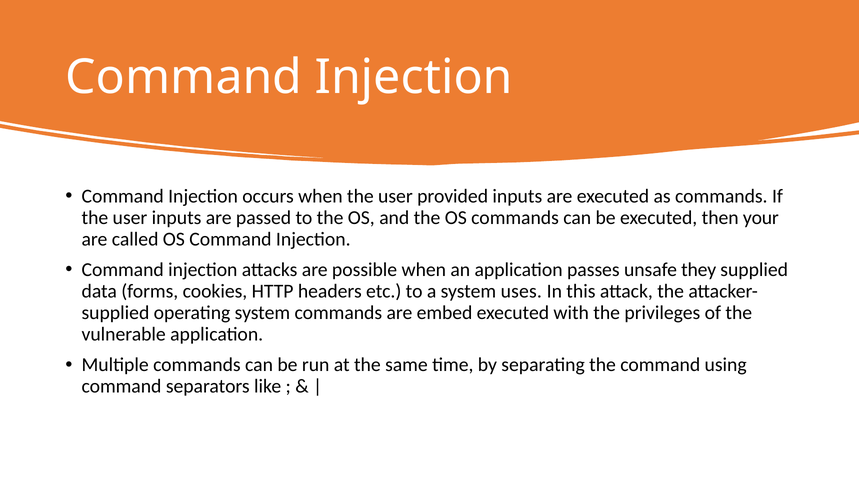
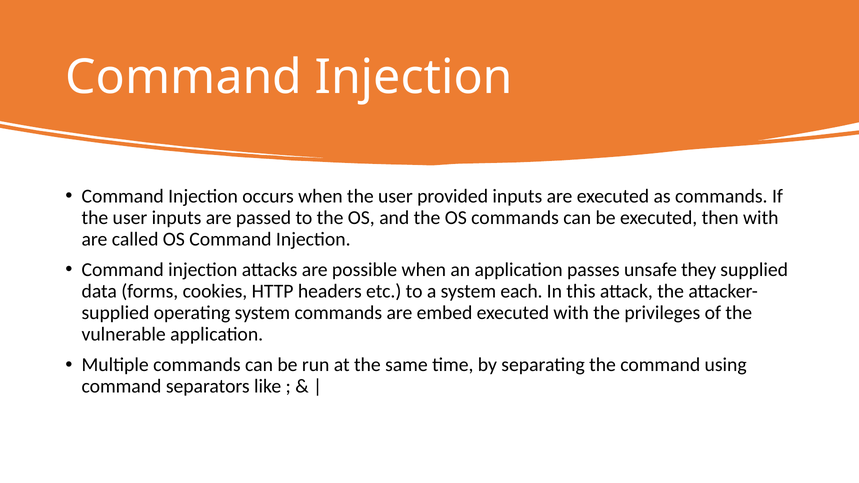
then your: your -> with
uses: uses -> each
